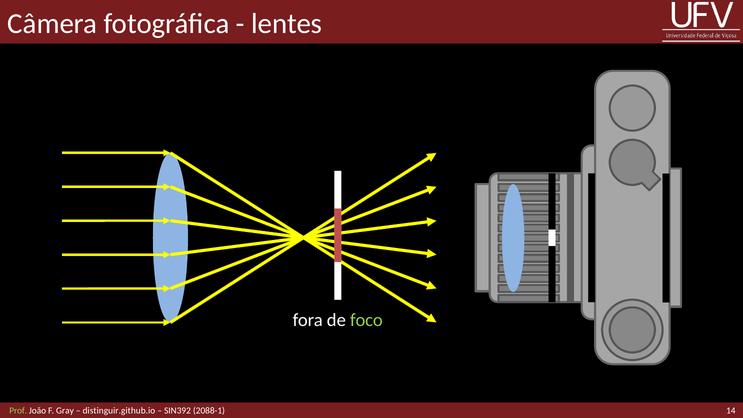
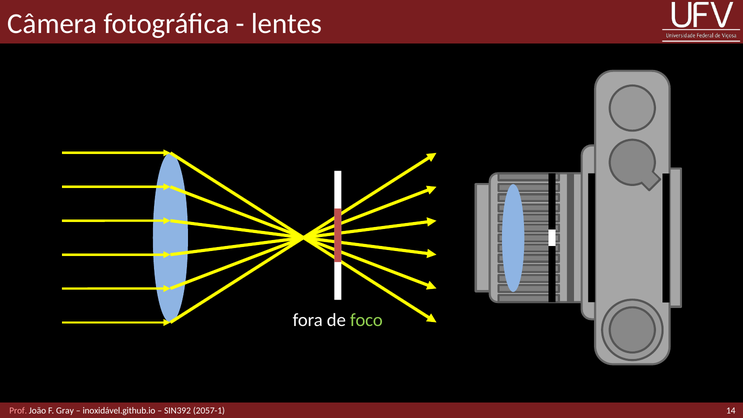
Prof colour: light green -> pink
distinguir.github.io: distinguir.github.io -> inoxidável.github.io
2088-1: 2088-1 -> 2057-1
